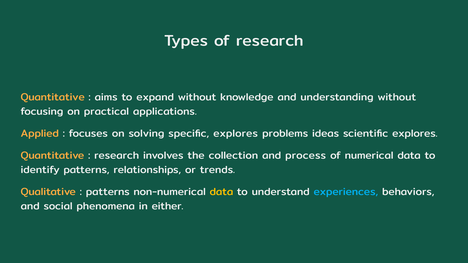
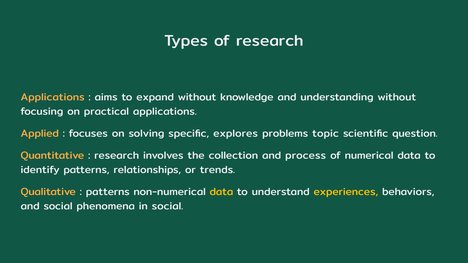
Quantitative at (53, 97): Quantitative -> Applications
ideas: ideas -> topic
scientific explores: explores -> question
experiences colour: light blue -> yellow
in either: either -> social
